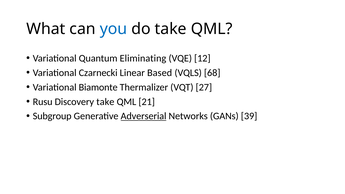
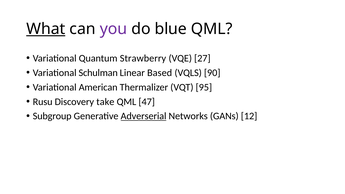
What underline: none -> present
you colour: blue -> purple
do take: take -> blue
Eliminating: Eliminating -> Strawberry
12: 12 -> 27
Czarnecki: Czarnecki -> Schulman
68: 68 -> 90
Biamonte: Biamonte -> American
27: 27 -> 95
21: 21 -> 47
39: 39 -> 12
